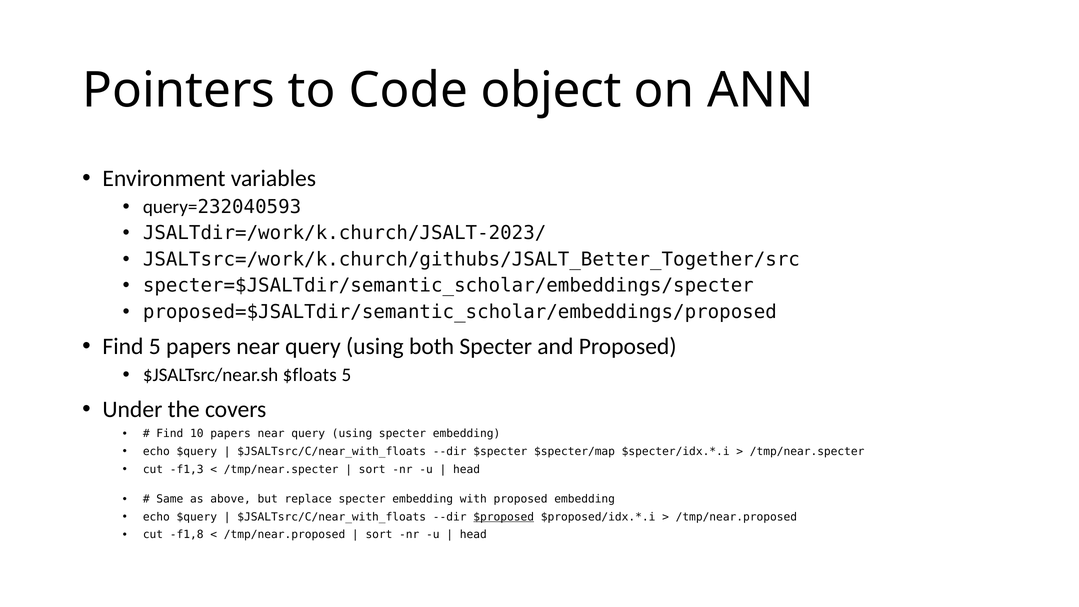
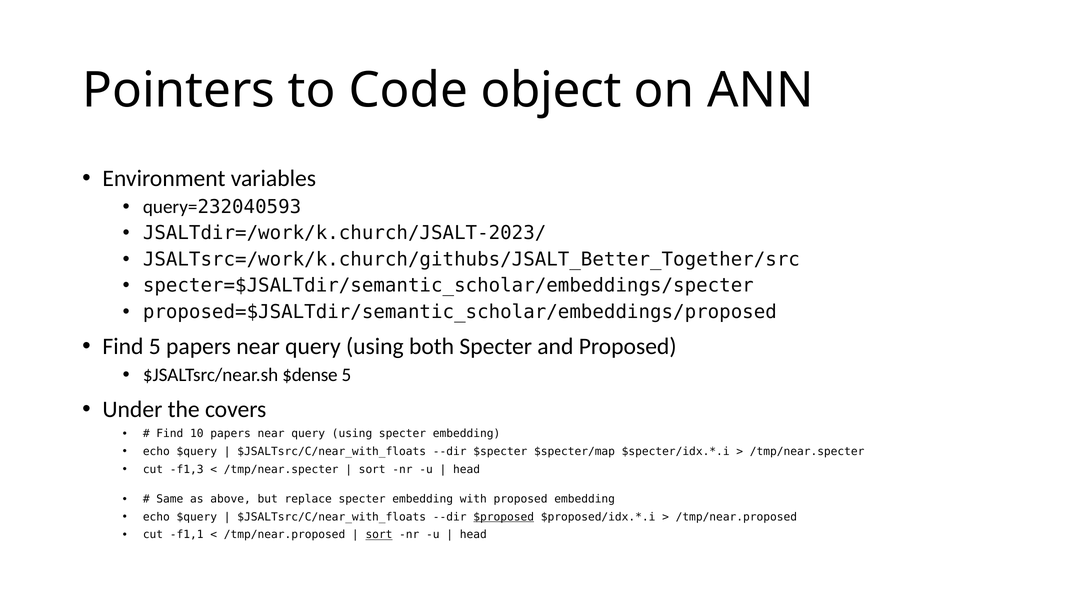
$floats: $floats -> $dense
f1,8: f1,8 -> f1,1
sort at (379, 535) underline: none -> present
